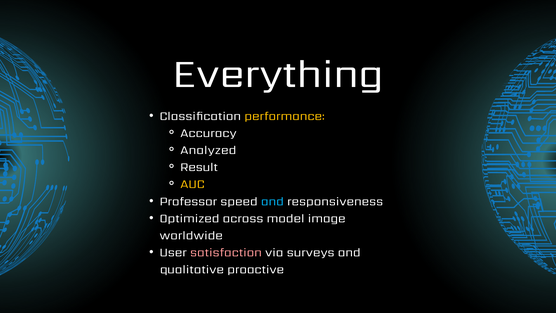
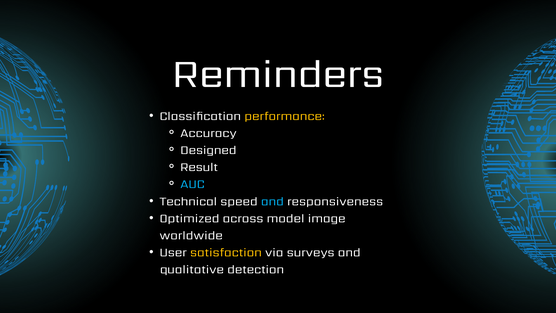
Everything: Everything -> Reminders
Analyzed: Analyzed -> Designed
AUC colour: yellow -> light blue
Professor: Professor -> Technical
satisfaction colour: pink -> yellow
proactive: proactive -> detection
